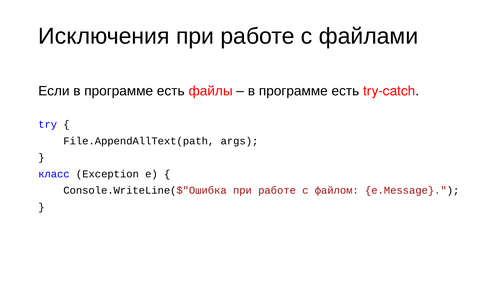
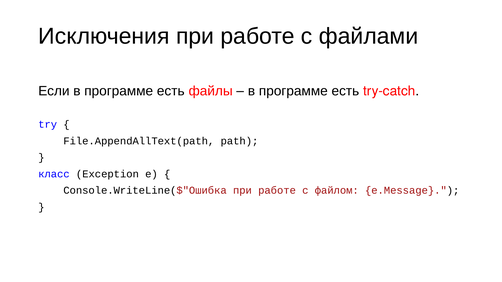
args: args -> path
